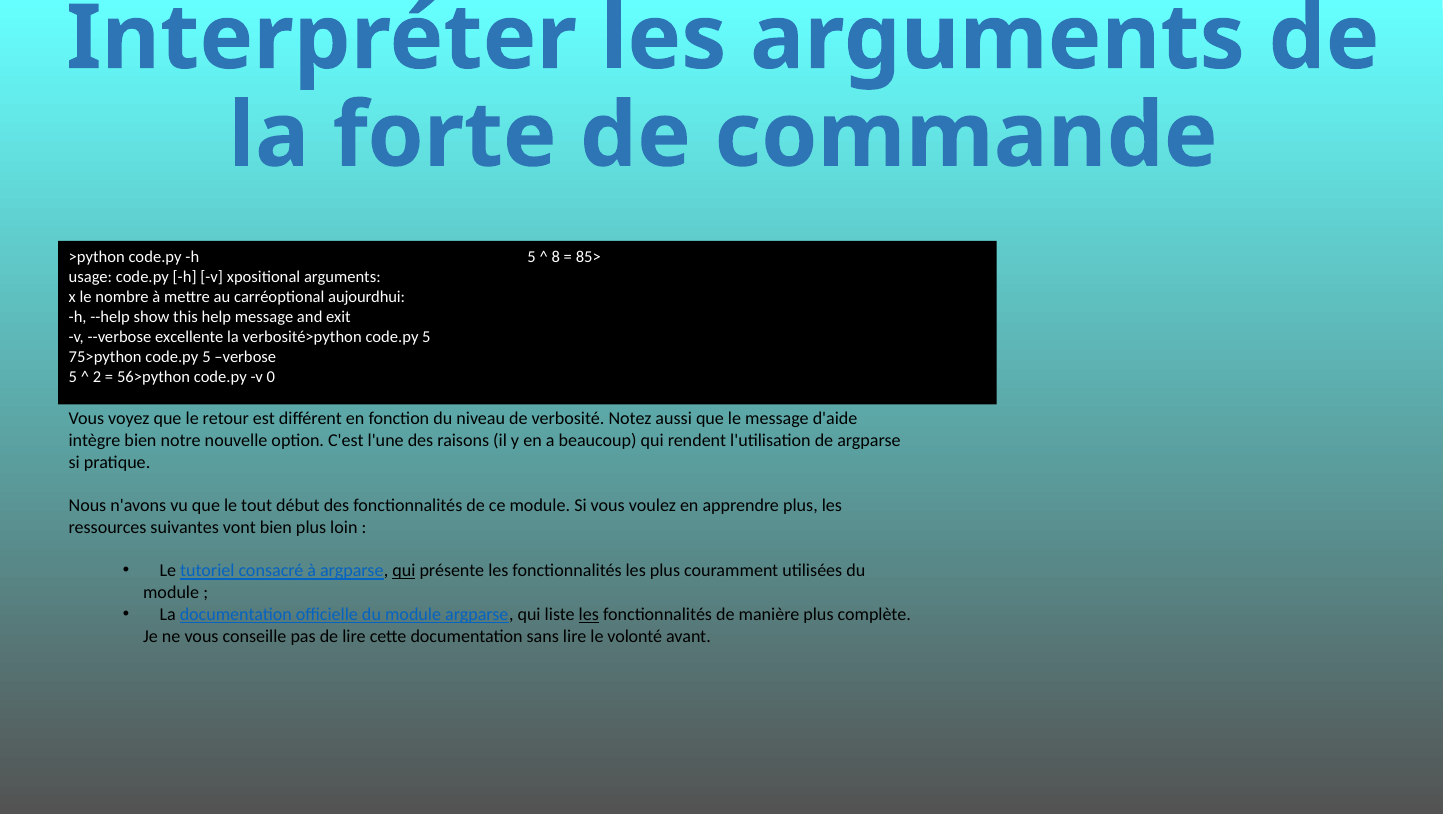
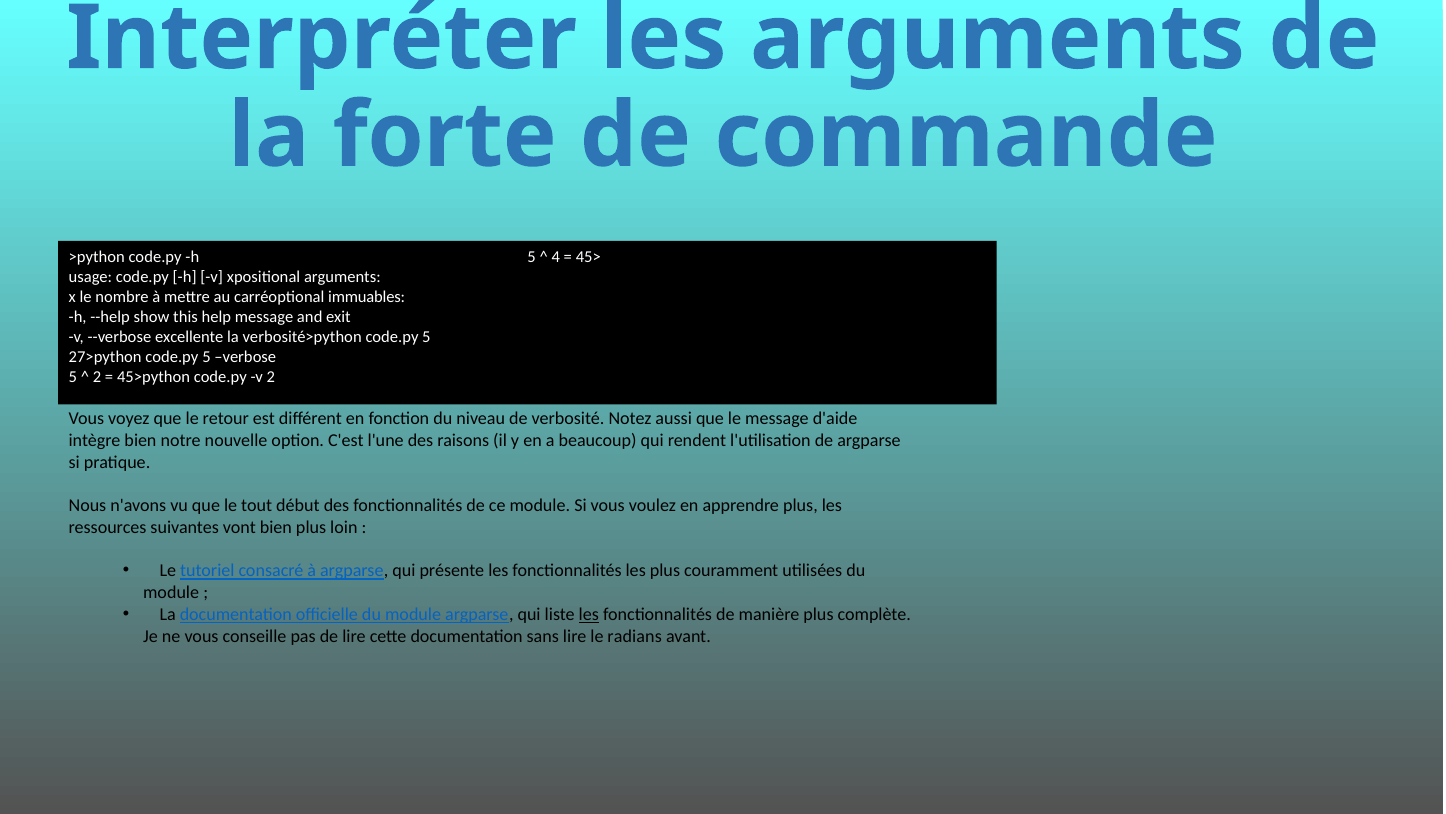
8: 8 -> 4
85>: 85> -> 45>
aujourdhui: aujourdhui -> immuables
75>python: 75>python -> 27>python
56>python: 56>python -> 45>python
v 0: 0 -> 2
qui at (404, 570) underline: present -> none
volonté: volonté -> radians
